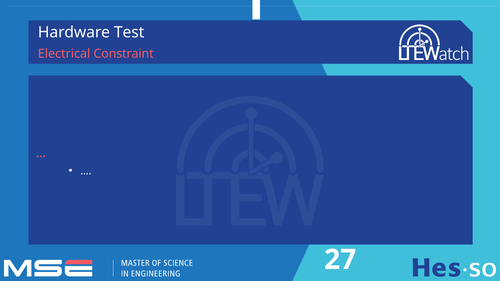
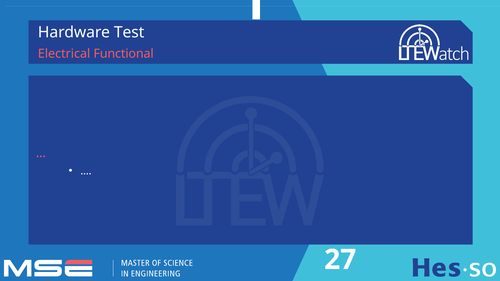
Constraint: Constraint -> Functional
